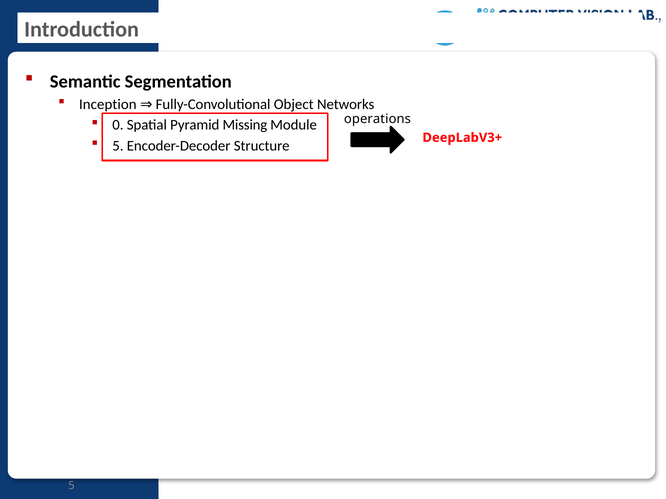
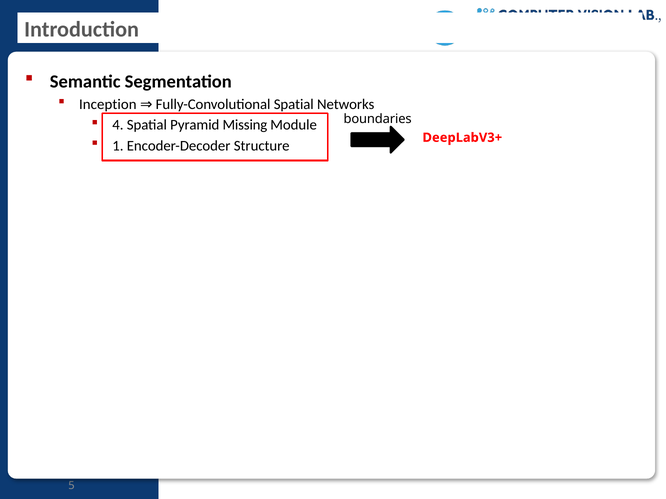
Fully-Convolutional Object: Object -> Spatial
operations: operations -> boundaries
0: 0 -> 4
5 at (118, 146): 5 -> 1
